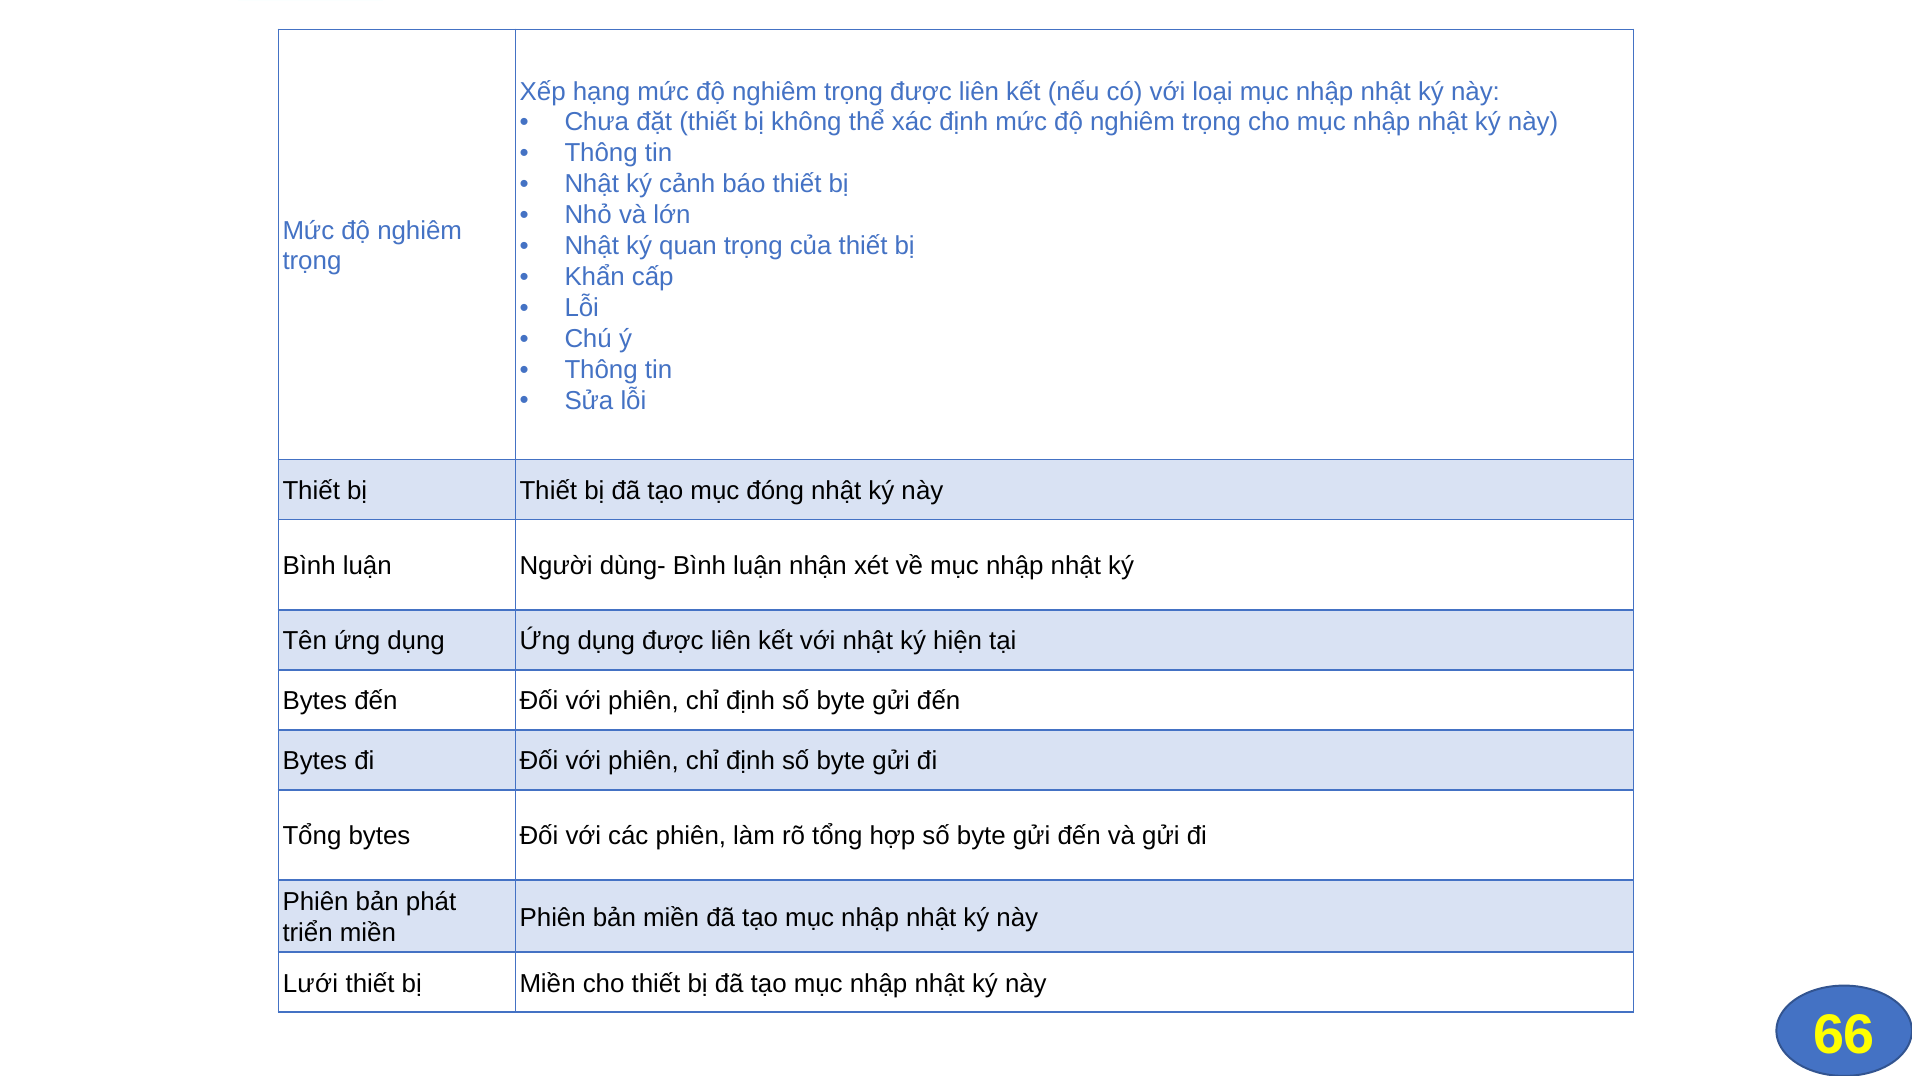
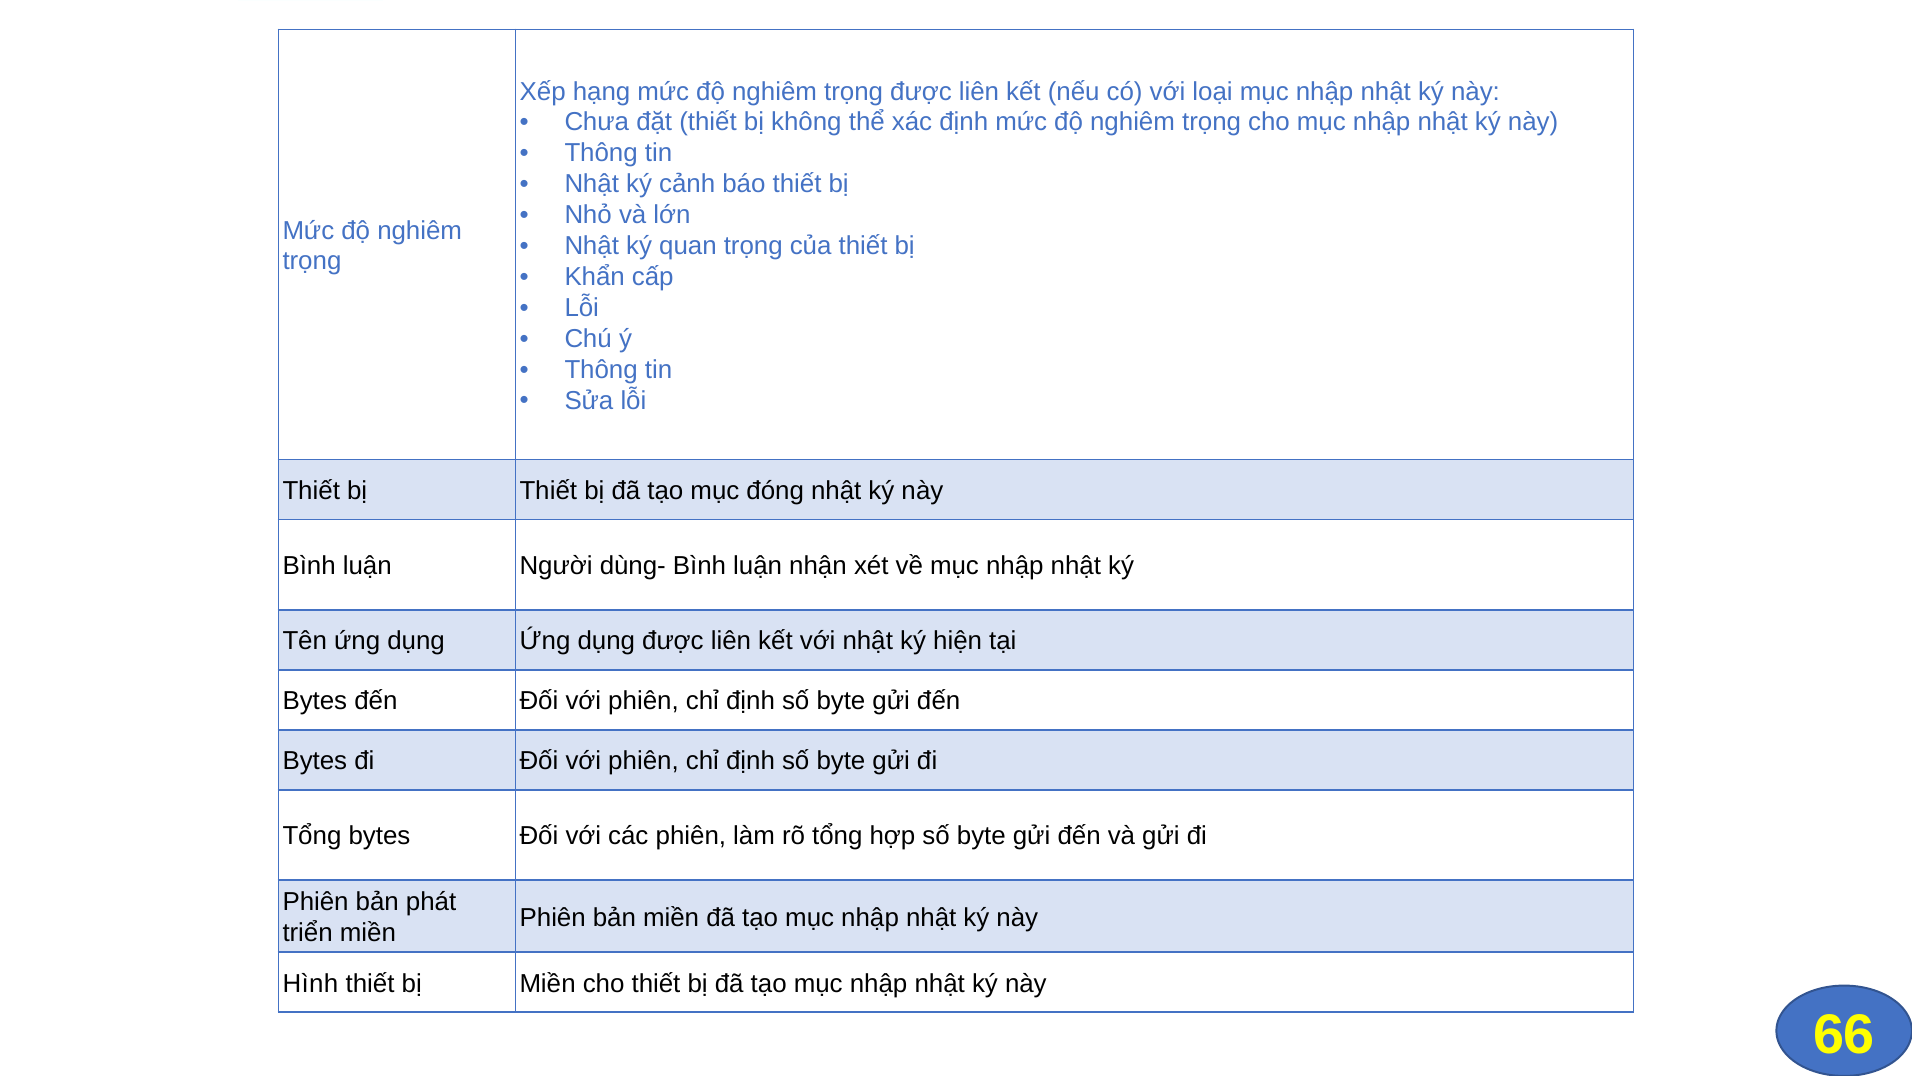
Lưới: Lưới -> Hình
